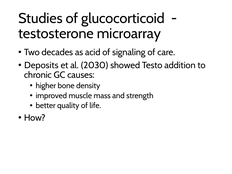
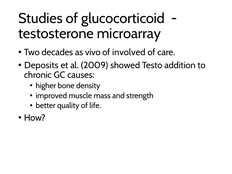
acid: acid -> vivo
signaling: signaling -> involved
2030: 2030 -> 2009
